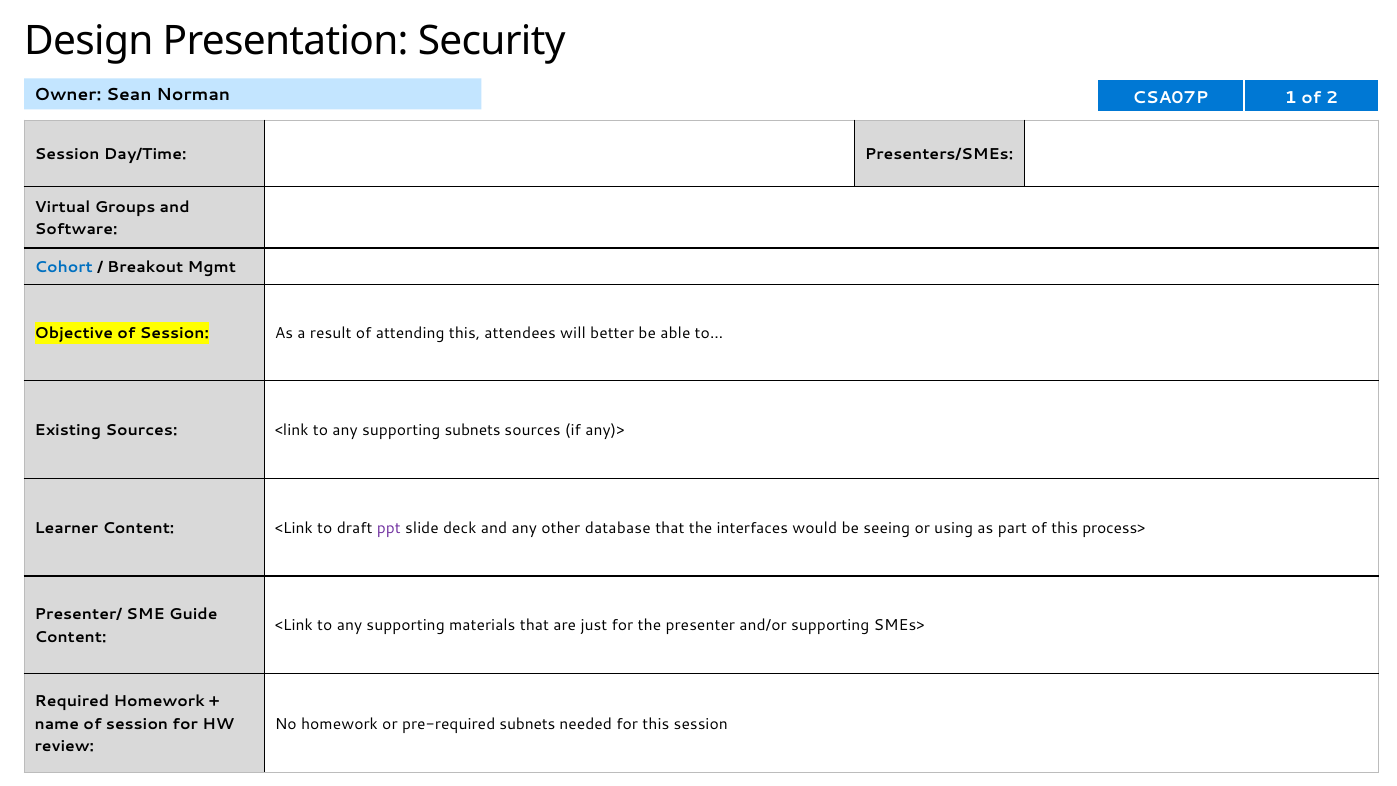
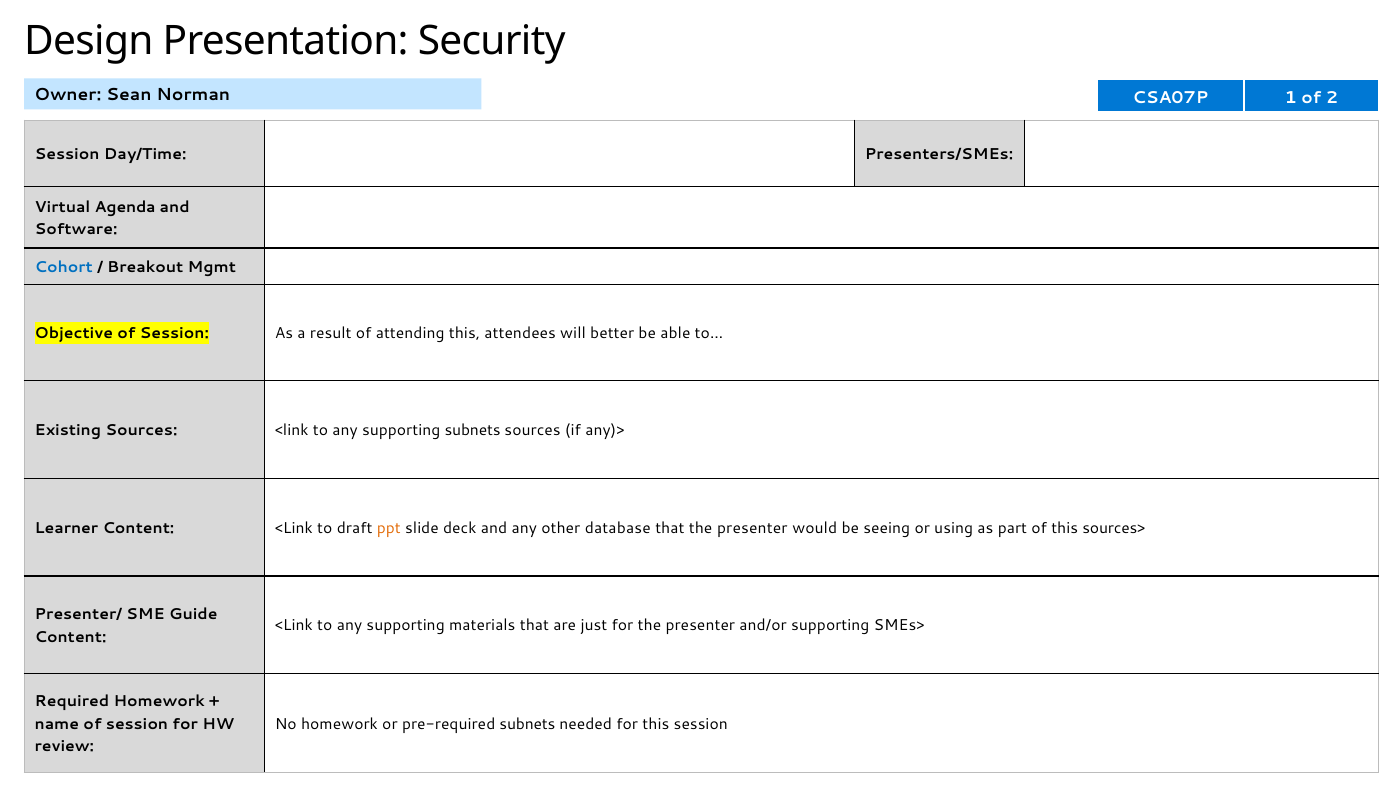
Groups: Groups -> Agenda
ppt colour: purple -> orange
that the interfaces: interfaces -> presenter
process>: process> -> sources>
